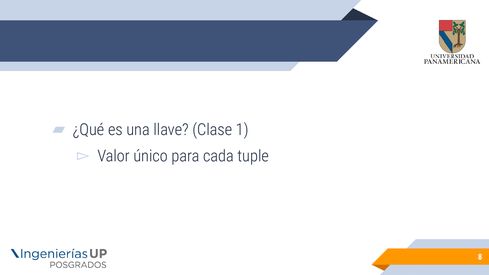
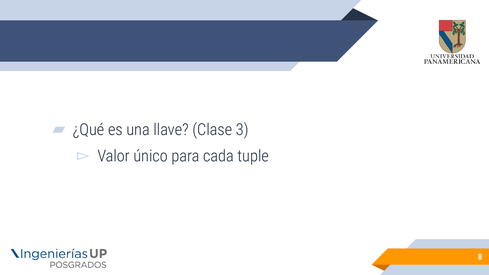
1: 1 -> 3
